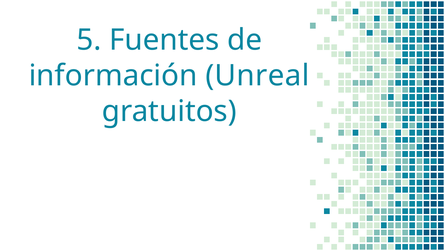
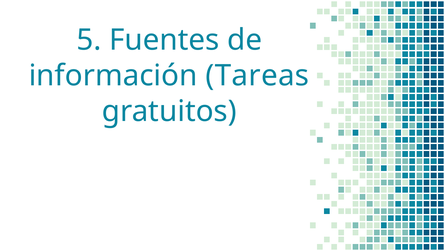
Unreal: Unreal -> Tareas
